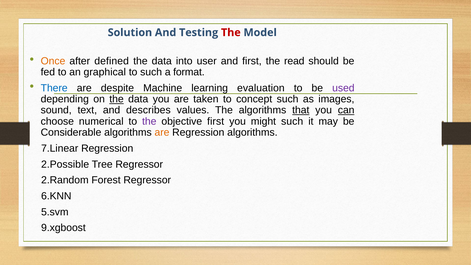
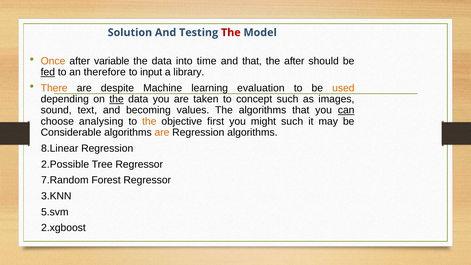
defined: defined -> variable
user: user -> time
and first: first -> that
the read: read -> after
fed underline: none -> present
graphical: graphical -> therefore
to such: such -> input
format: format -> library
There colour: blue -> orange
used colour: purple -> orange
describes: describes -> becoming
that at (301, 110) underline: present -> none
numerical: numerical -> analysing
the at (149, 121) colour: purple -> orange
7.Linear: 7.Linear -> 8.Linear
2.Random: 2.Random -> 7.Random
6.KNN: 6.KNN -> 3.KNN
9.xgboost: 9.xgboost -> 2.xgboost
